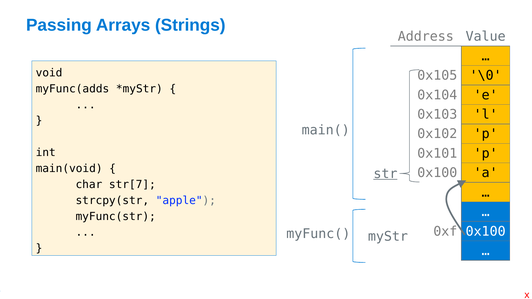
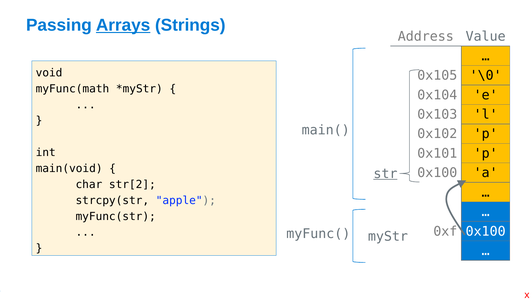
Arrays underline: none -> present
myFunc(adds: myFunc(adds -> myFunc(math
str[7: str[7 -> str[2
